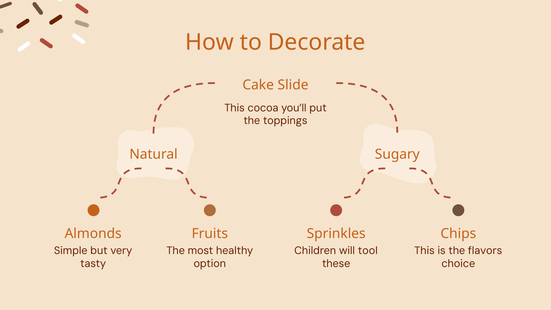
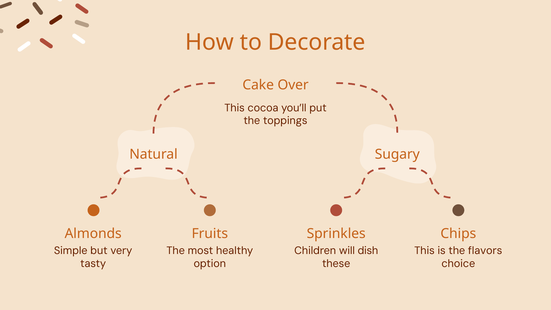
Slide: Slide -> Over
tool: tool -> dish
